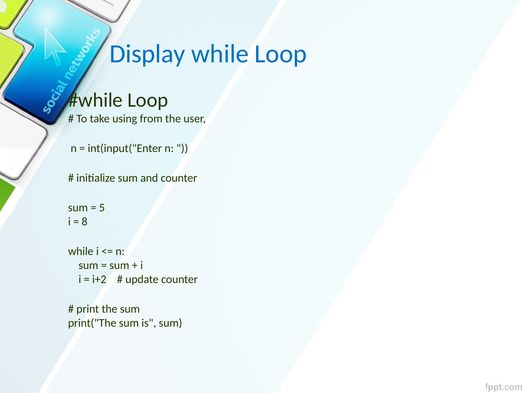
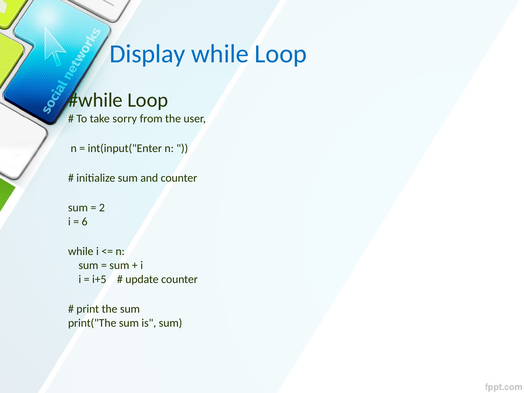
using: using -> sorry
5: 5 -> 2
8: 8 -> 6
i+2: i+2 -> i+5
